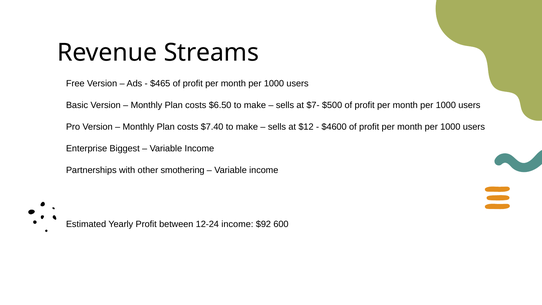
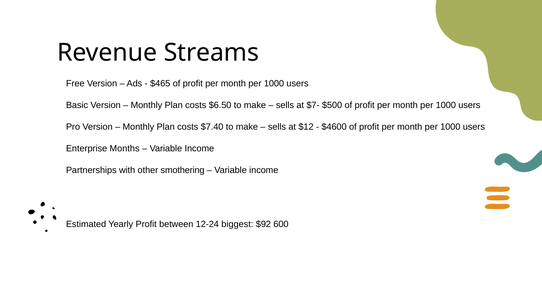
Biggest: Biggest -> Months
12-24 income: income -> biggest
